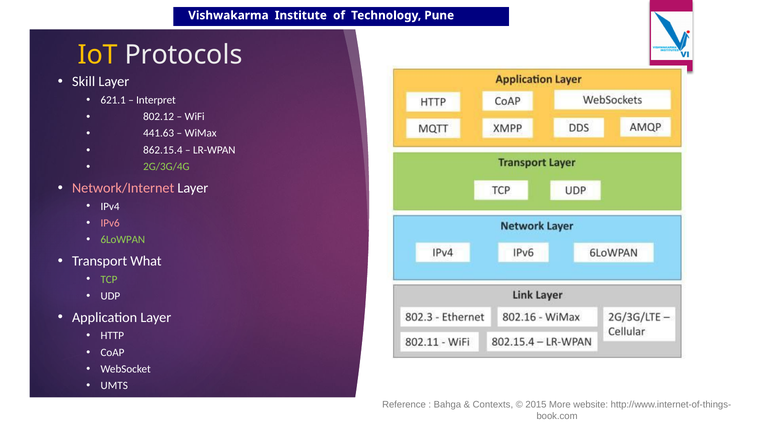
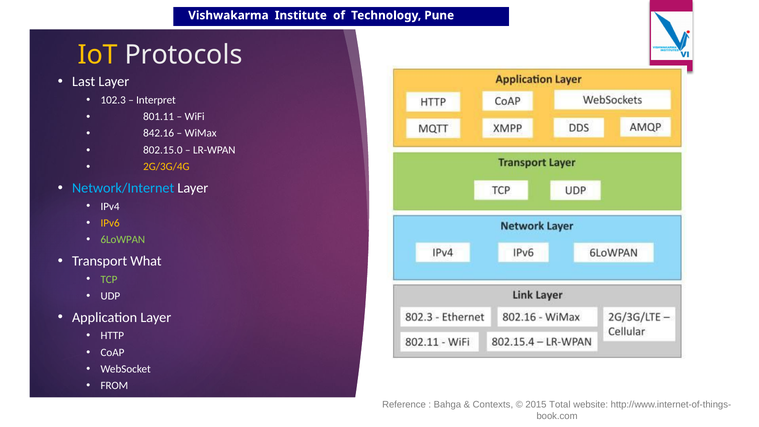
Skill: Skill -> Last
621.1: 621.1 -> 102.3
802.12: 802.12 -> 801.11
441.63: 441.63 -> 842.16
862.15.4: 862.15.4 -> 802.15.0
2G/3G/4G colour: light green -> yellow
Network/Internet colour: pink -> light blue
IPv6 colour: pink -> yellow
UMTS: UMTS -> FROM
More: More -> Total
